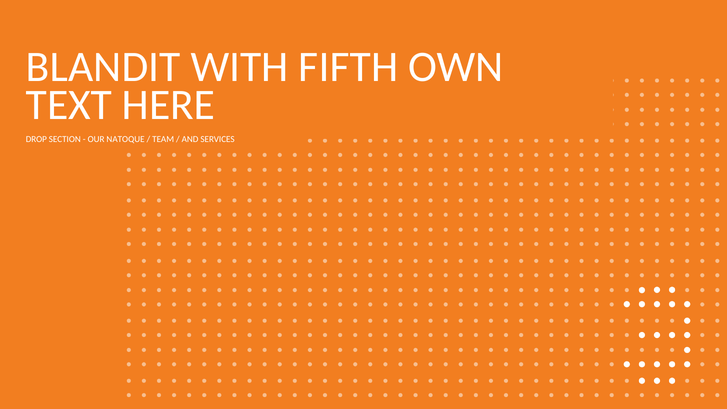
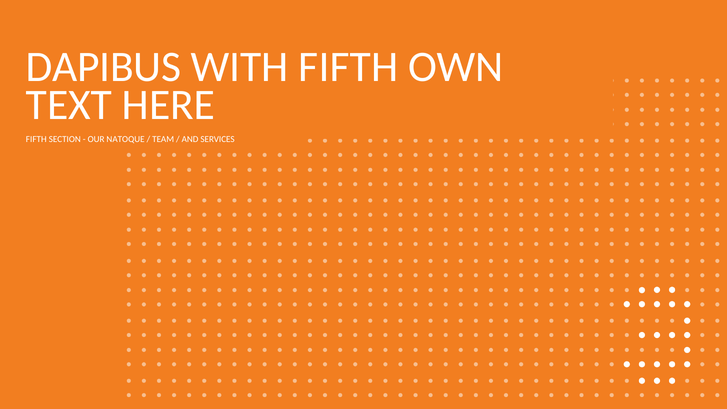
BLANDIT: BLANDIT -> DAPIBUS
DROP at (36, 139): DROP -> FIFTH
